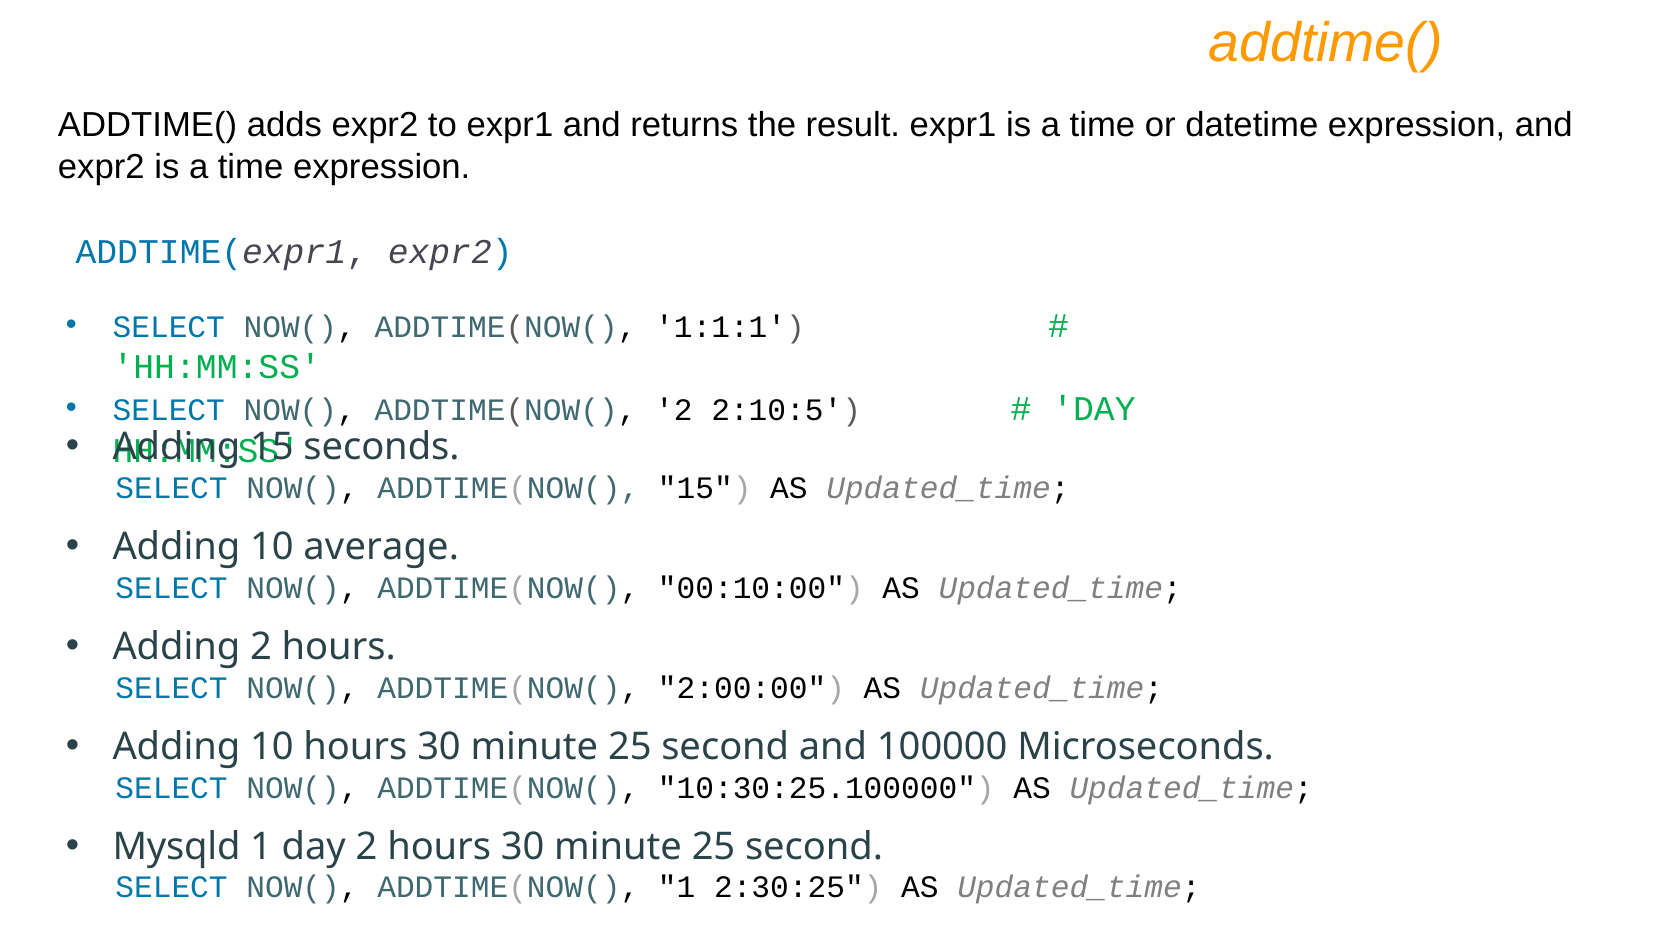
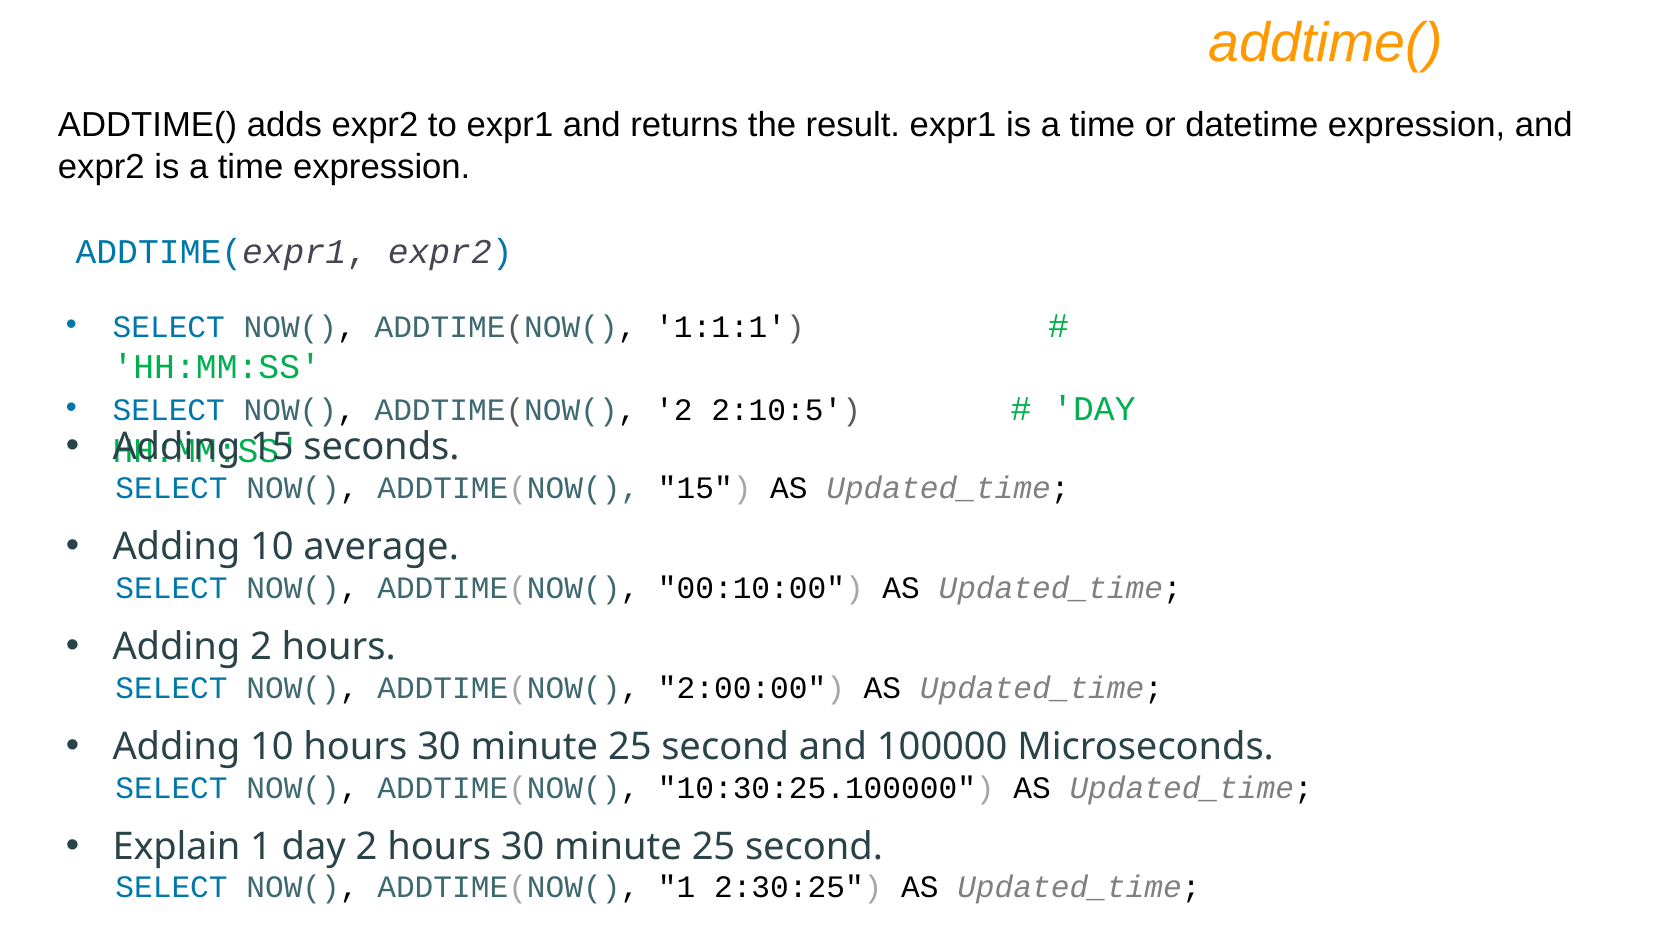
Mysqld: Mysqld -> Explain
